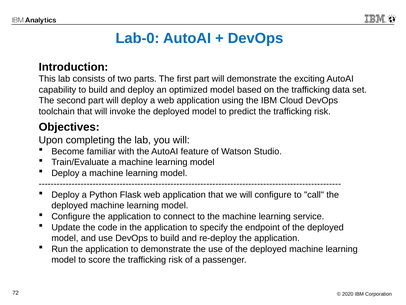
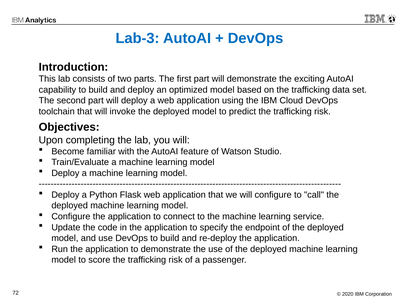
Lab-0: Lab-0 -> Lab-3
